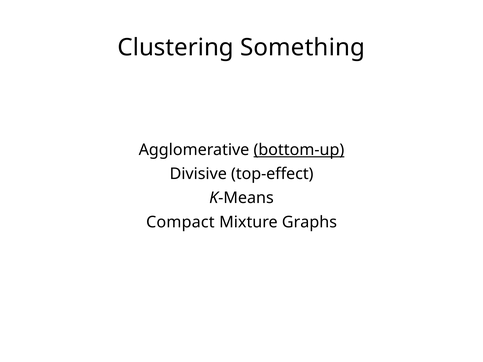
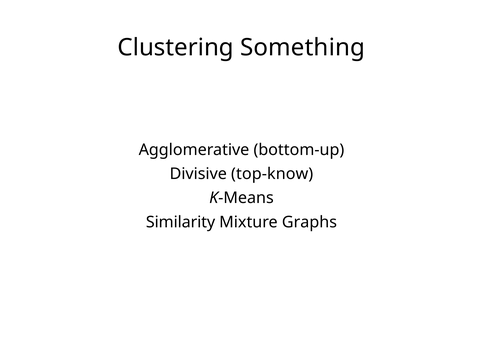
bottom-up underline: present -> none
top-effect: top-effect -> top-know
Compact: Compact -> Similarity
